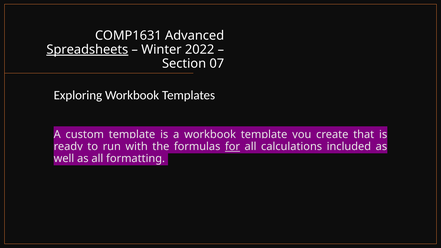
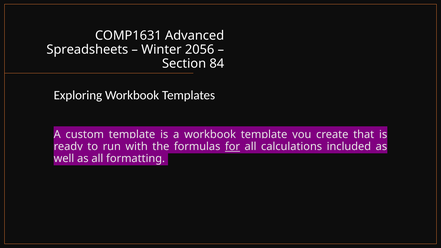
Spreadsheets underline: present -> none
2022: 2022 -> 2056
07: 07 -> 84
